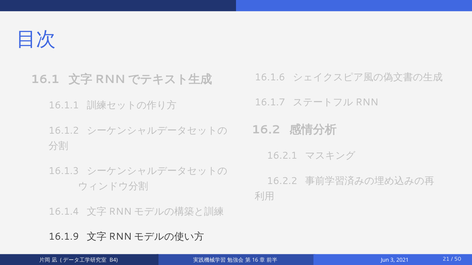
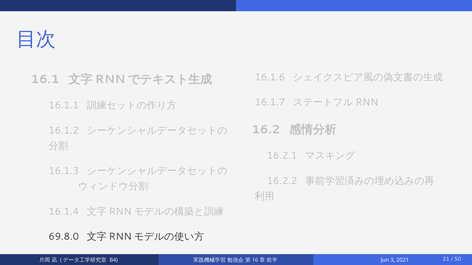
16.1.9: 16.1.9 -> 69.8.0
